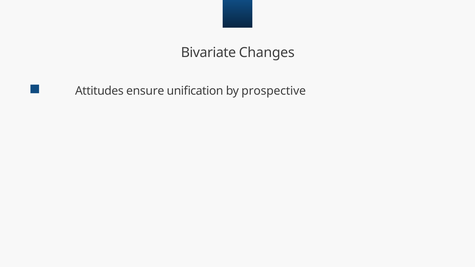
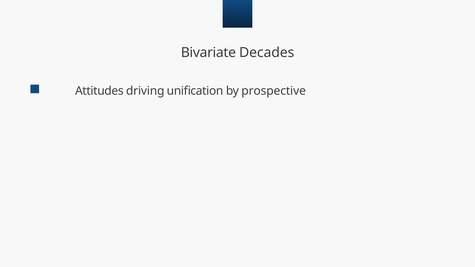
Changes: Changes -> Decades
ensure: ensure -> driving
